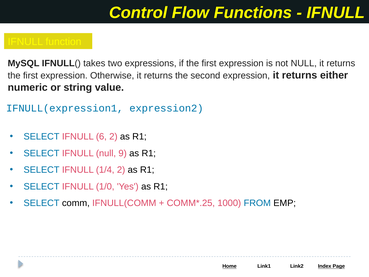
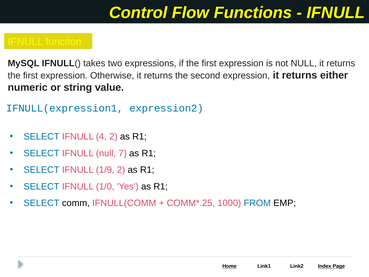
6: 6 -> 4
9: 9 -> 7
1/4: 1/4 -> 1/9
